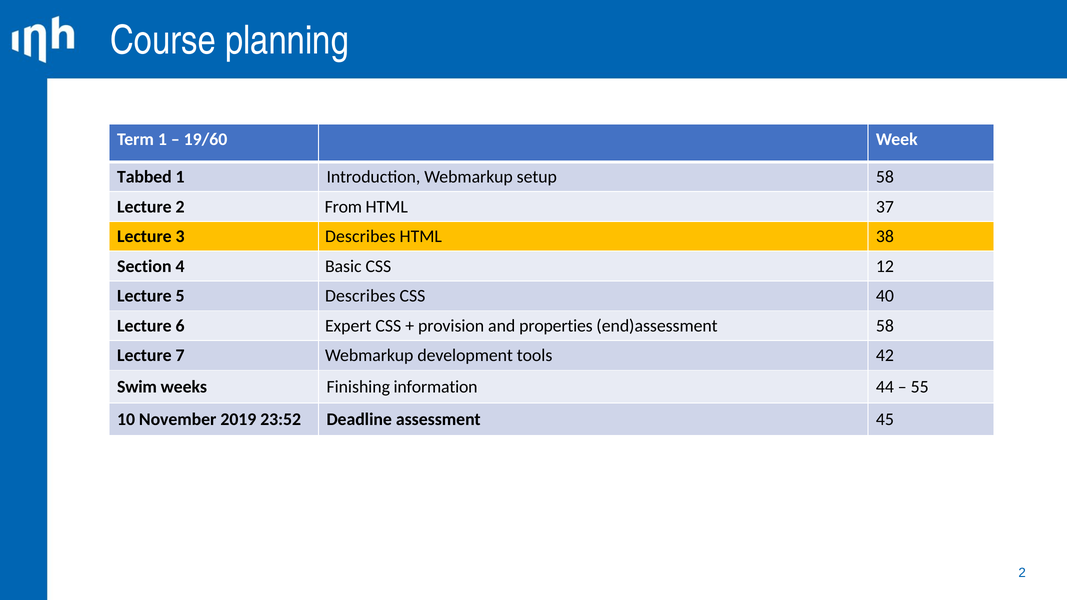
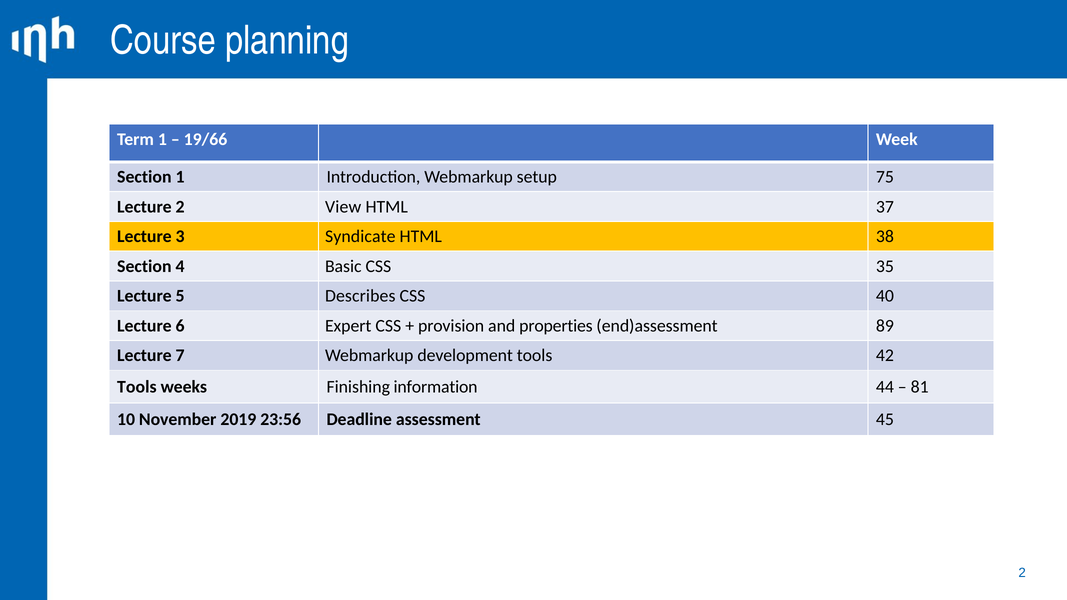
19/60: 19/60 -> 19/66
Tabbed at (144, 177): Tabbed -> Section
setup 58: 58 -> 75
From: From -> View
3 Describes: Describes -> Syndicate
12: 12 -> 35
end)assessment 58: 58 -> 89
Swim at (137, 387): Swim -> Tools
55: 55 -> 81
23:52: 23:52 -> 23:56
